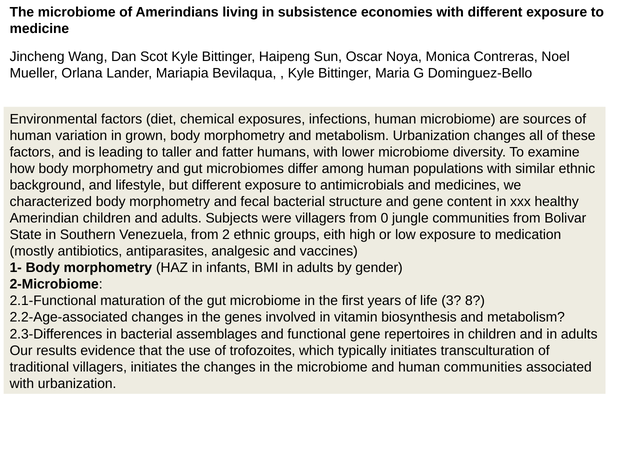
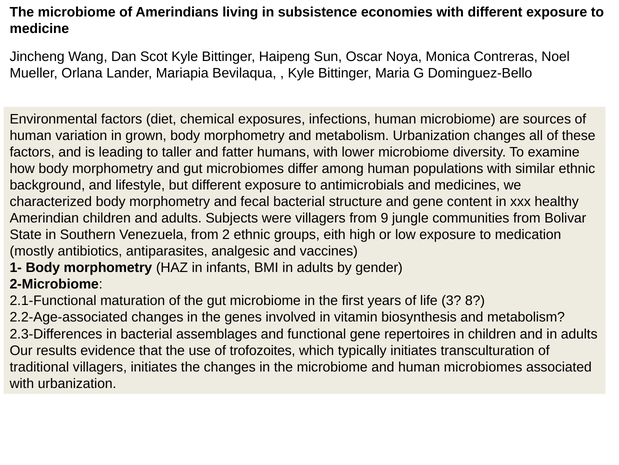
0: 0 -> 9
human communities: communities -> microbiomes
